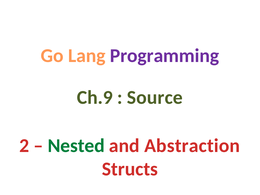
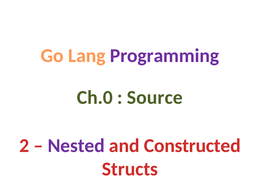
Ch.9: Ch.9 -> Ch.0
Nested colour: green -> purple
Abstraction: Abstraction -> Constructed
